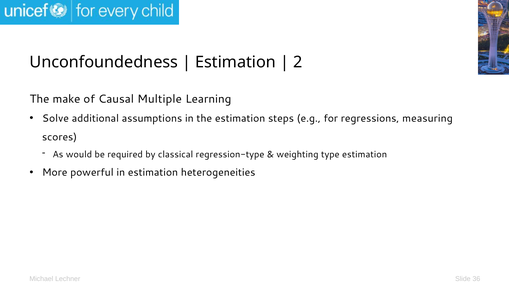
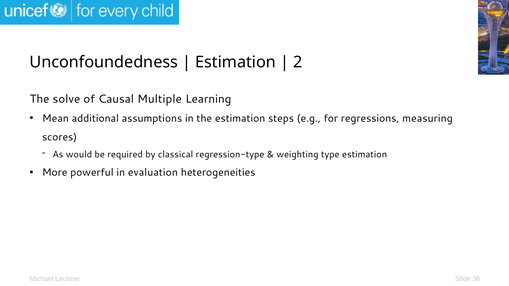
make: make -> solve
Solve: Solve -> Mean
in estimation: estimation -> evaluation
